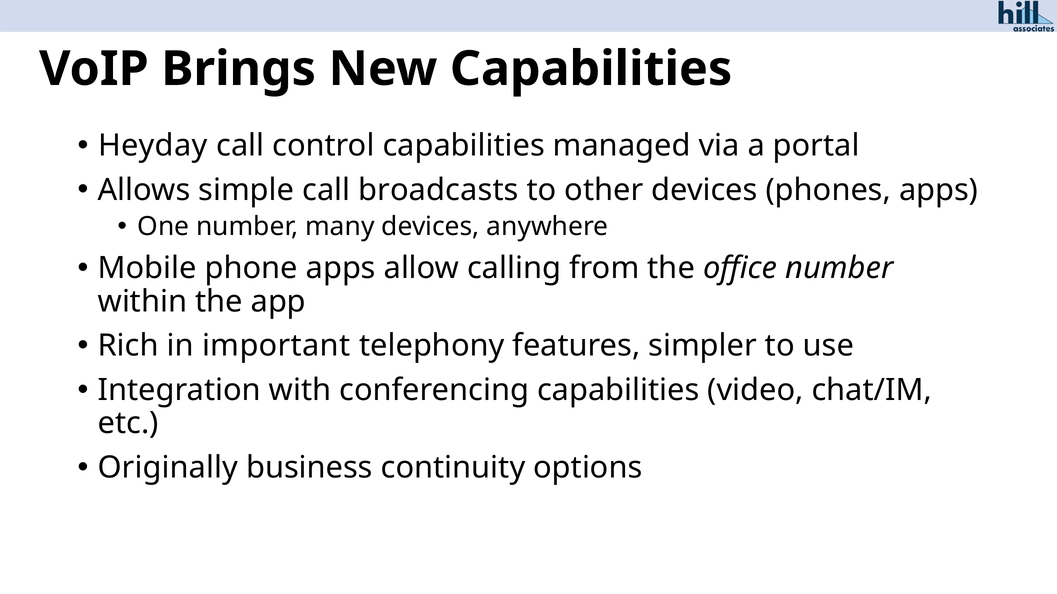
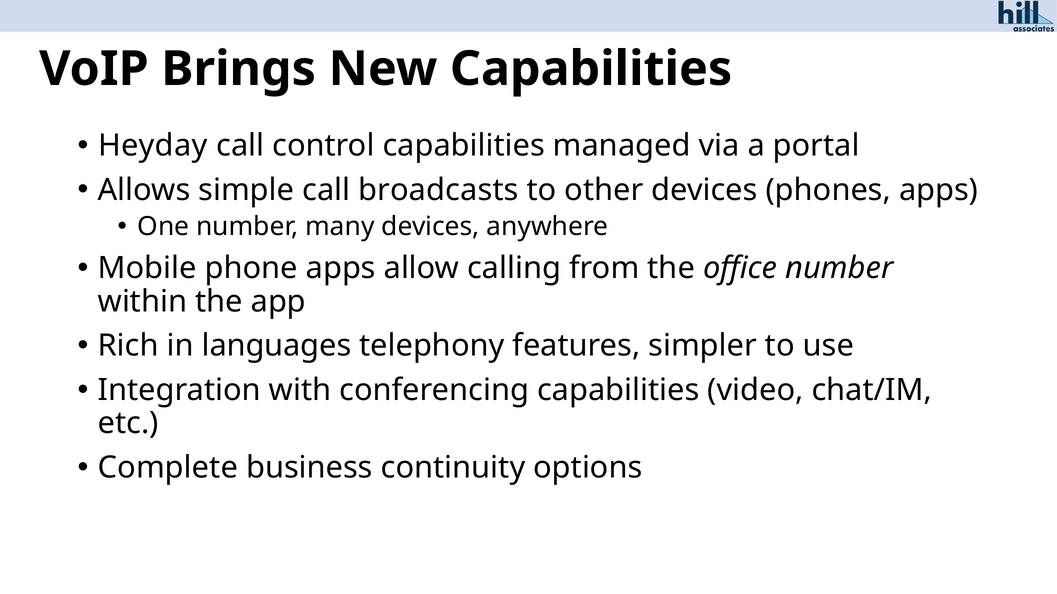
important: important -> languages
Originally: Originally -> Complete
